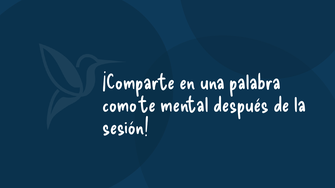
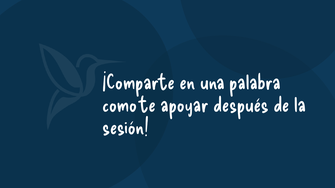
mental: mental -> apoyar
